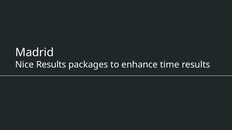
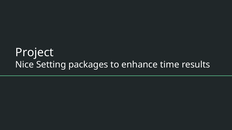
Madrid: Madrid -> Project
Nice Results: Results -> Setting
